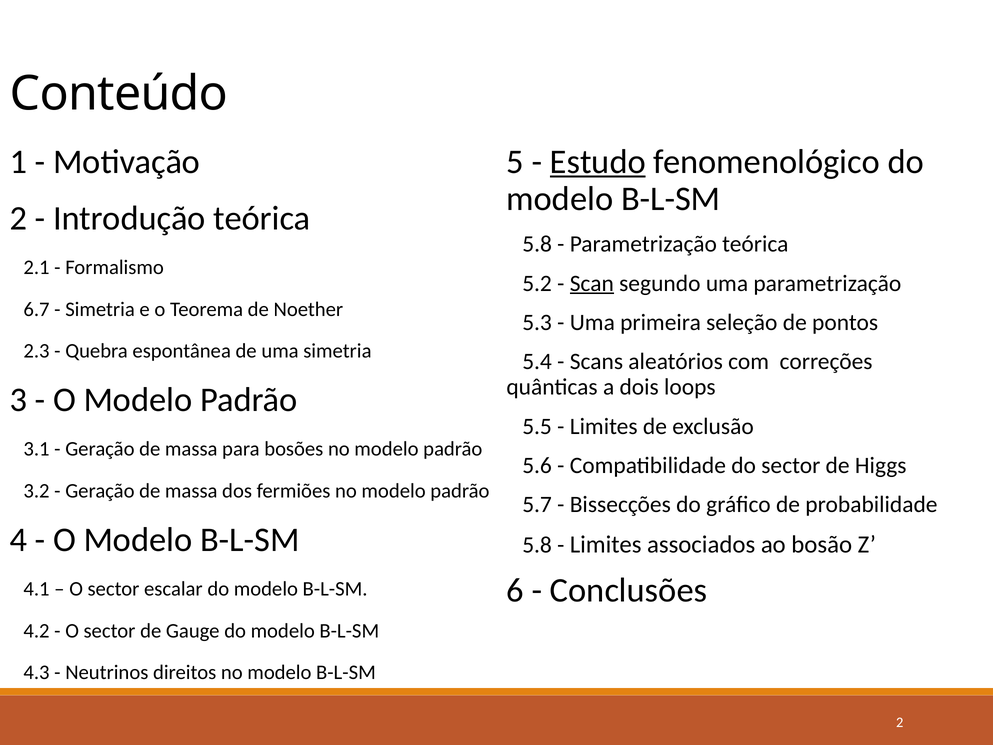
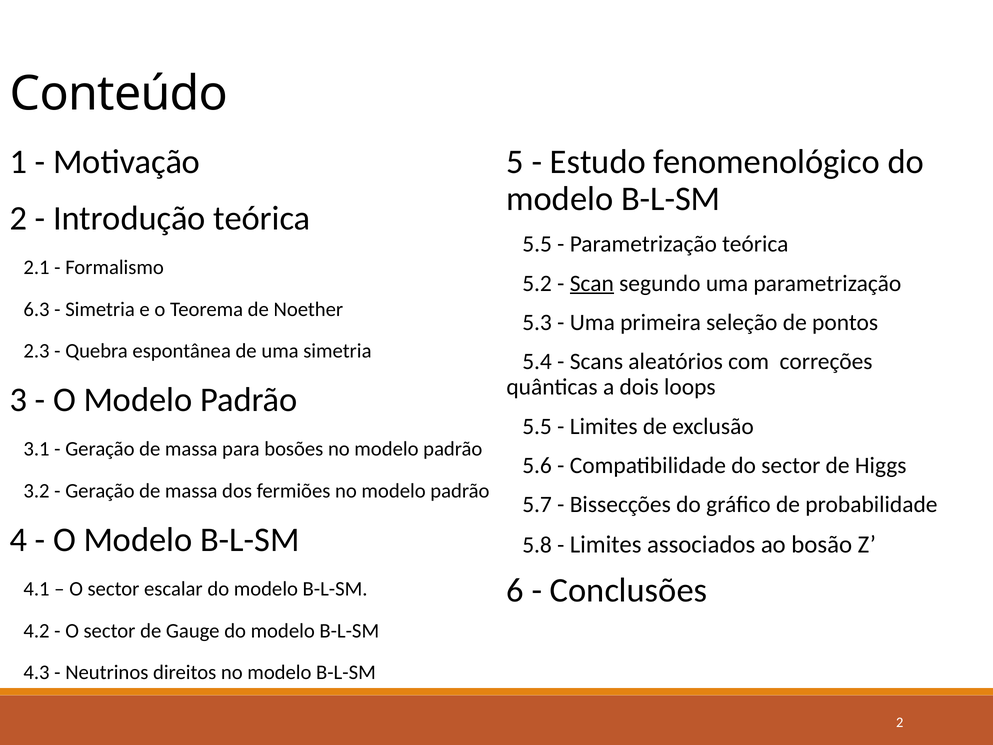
Estudo underline: present -> none
5.8 at (537, 244): 5.8 -> 5.5
6.7: 6.7 -> 6.3
